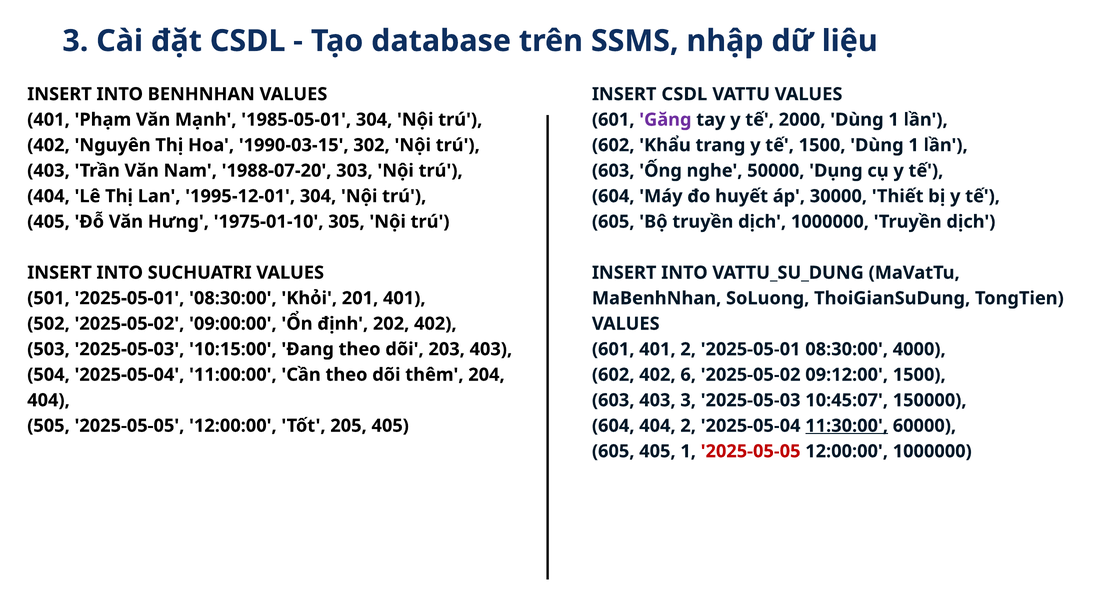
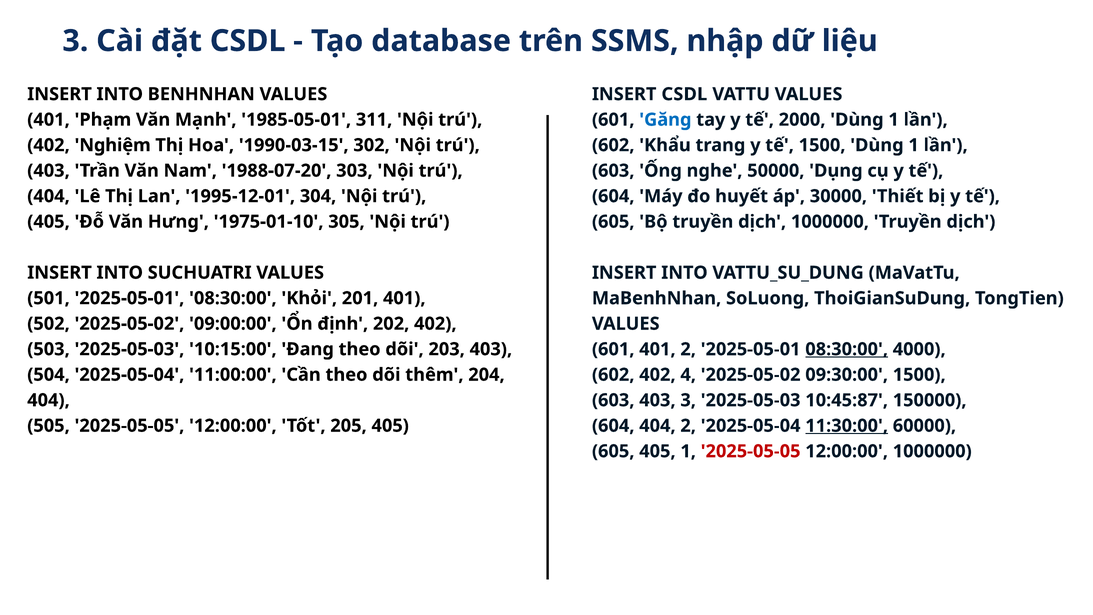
1985-05-01 304: 304 -> 311
Găng colour: purple -> blue
Nguyên: Nguyên -> Nghiệm
08:30:00 at (847, 349) underline: none -> present
6: 6 -> 4
09:12:00: 09:12:00 -> 09:30:00
10:45:07: 10:45:07 -> 10:45:87
